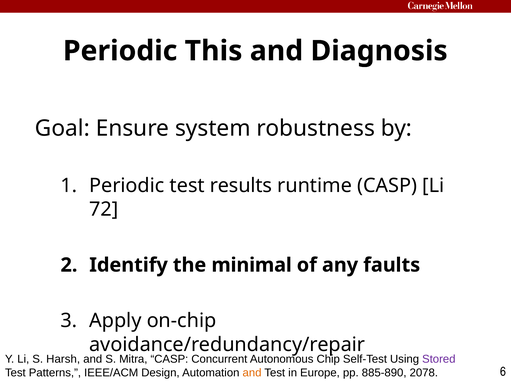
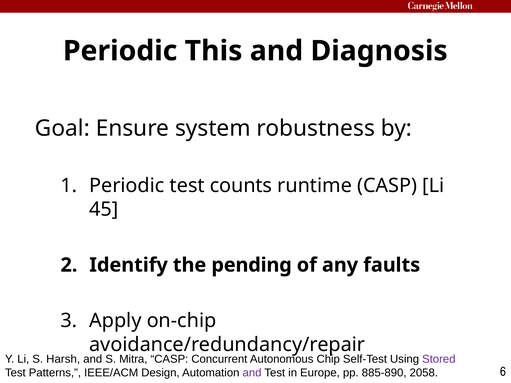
results: results -> counts
72: 72 -> 45
minimal: minimal -> pending
and at (252, 373) colour: orange -> purple
2078: 2078 -> 2058
